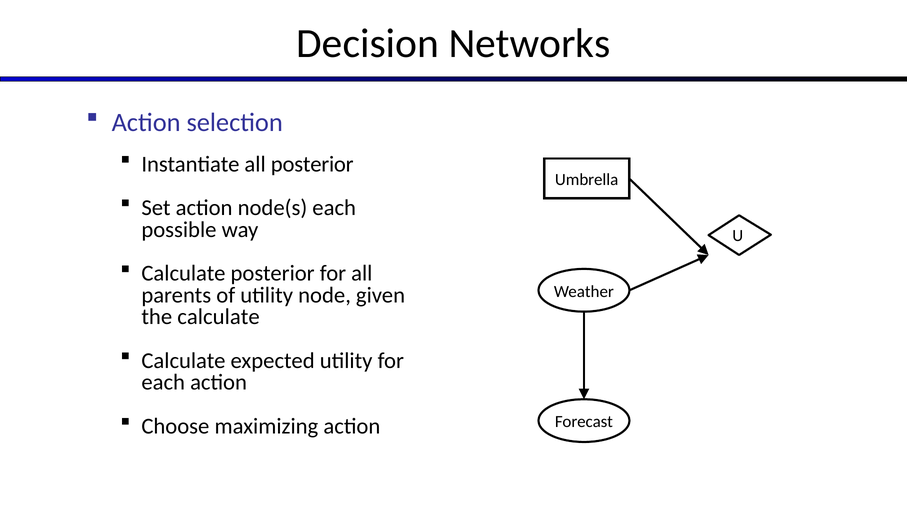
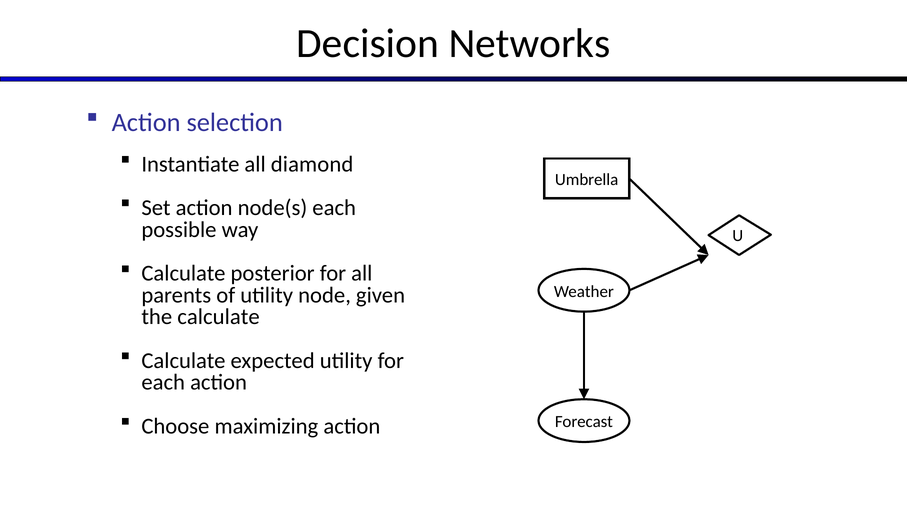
all posterior: posterior -> diamond
